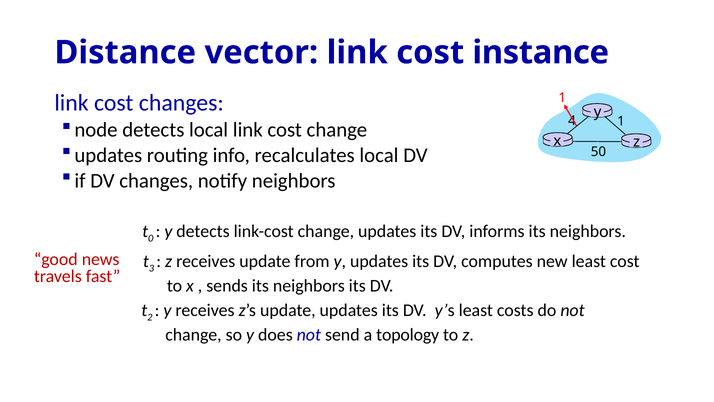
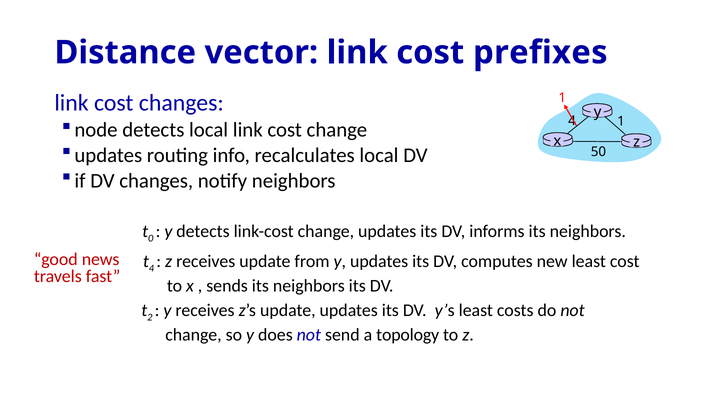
instance: instance -> prefixes
3 at (151, 268): 3 -> 4
